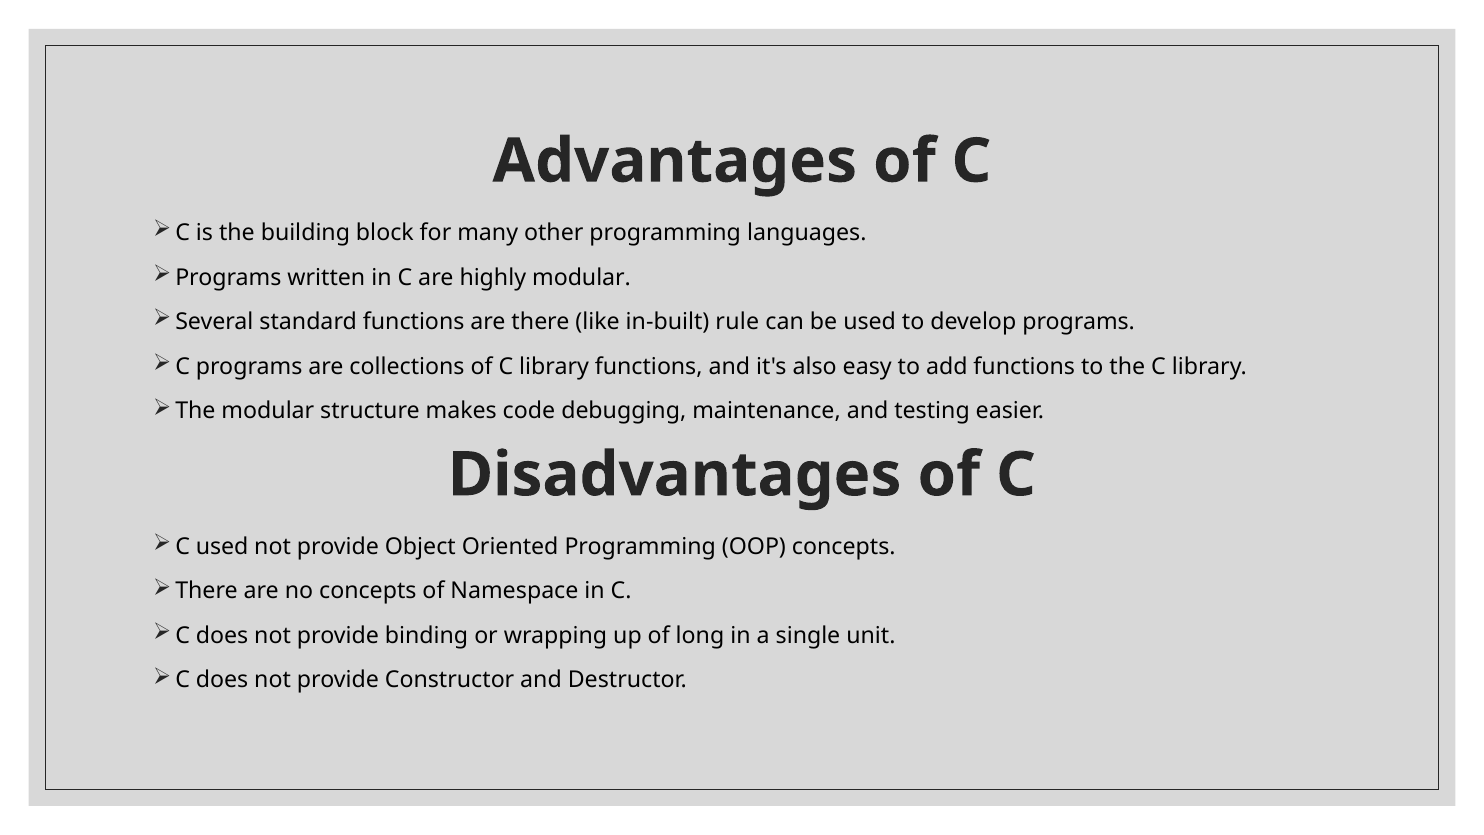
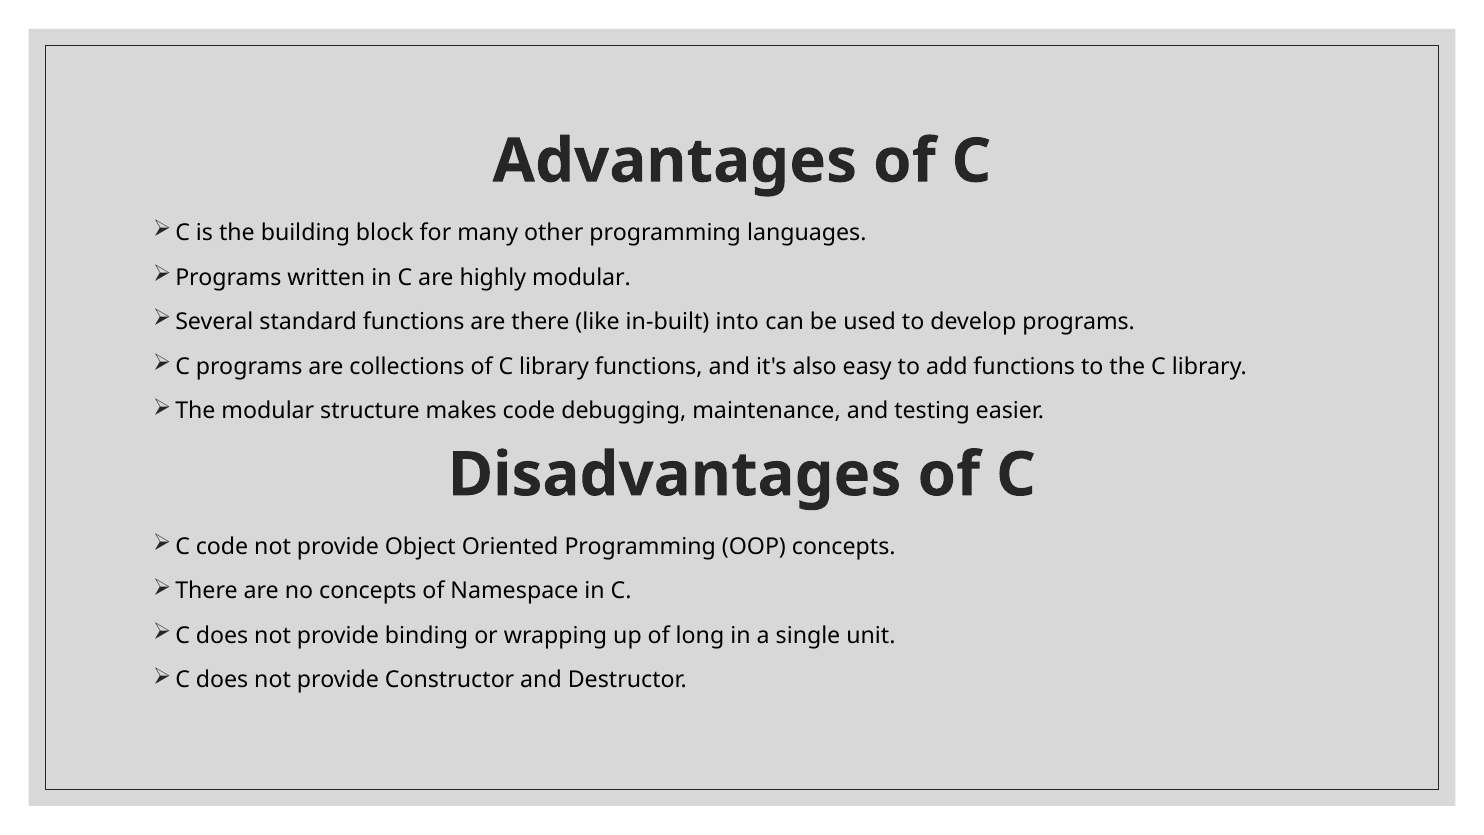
rule: rule -> into
C used: used -> code
